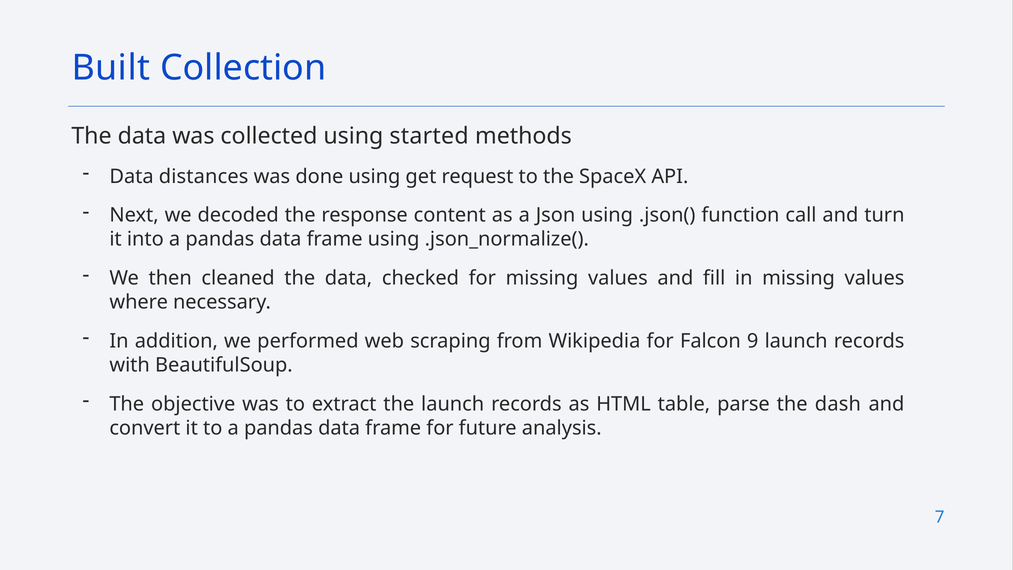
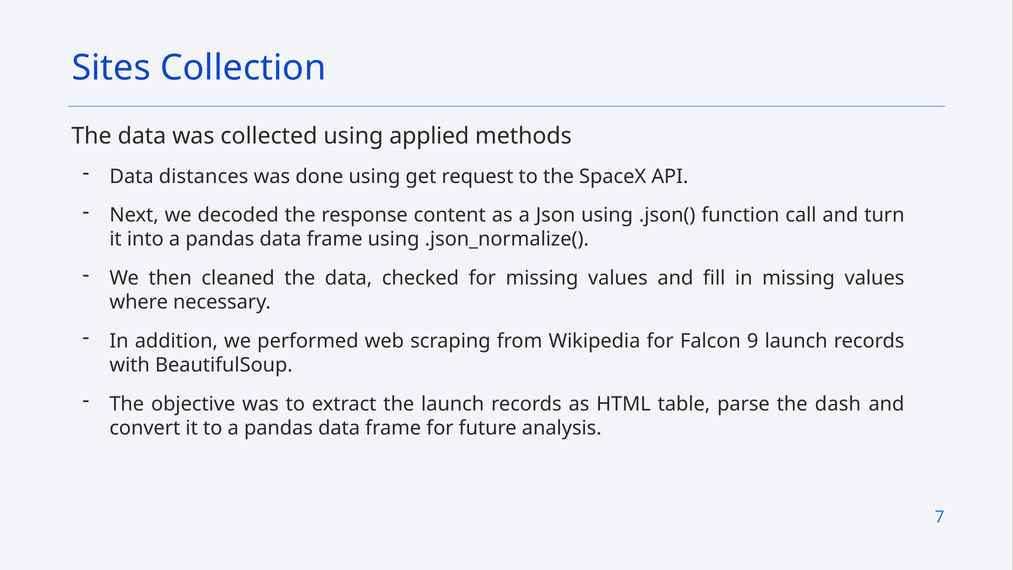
Built: Built -> Sites
started: started -> applied
